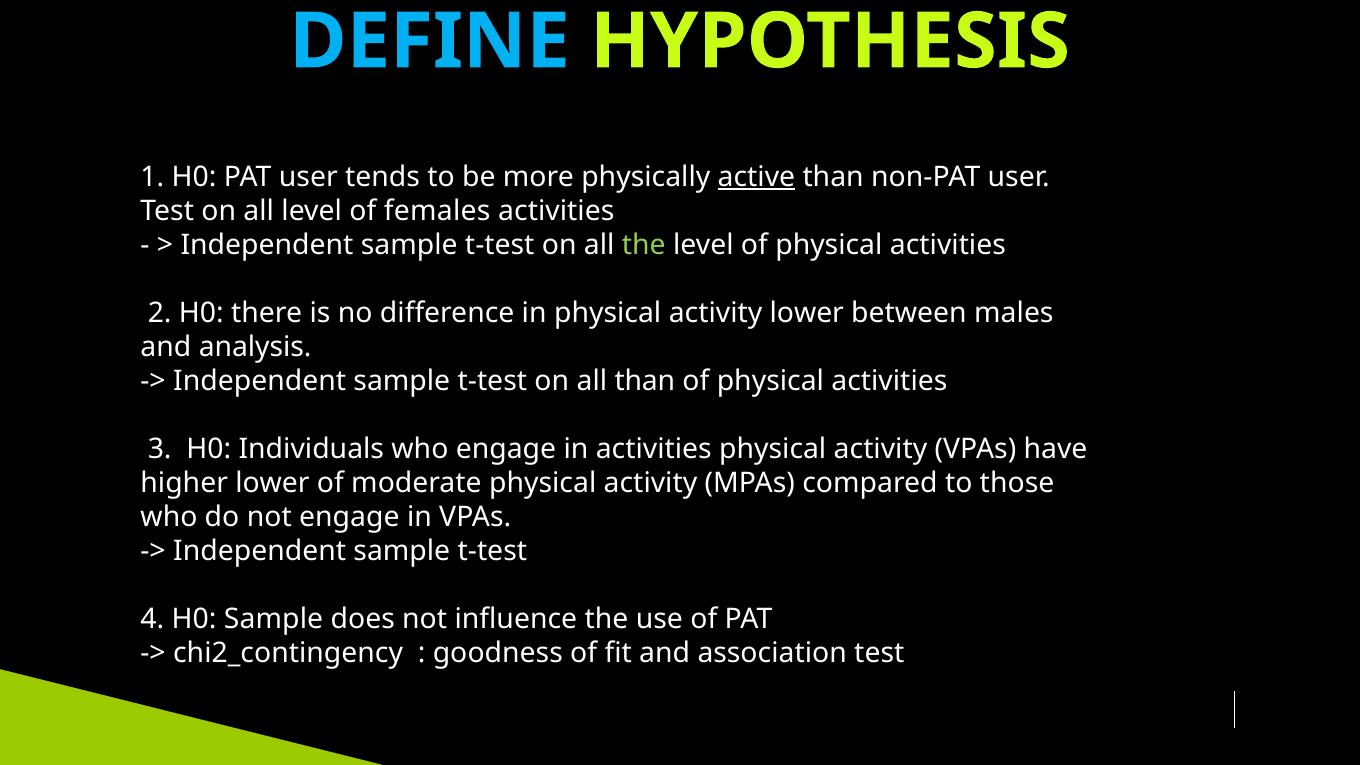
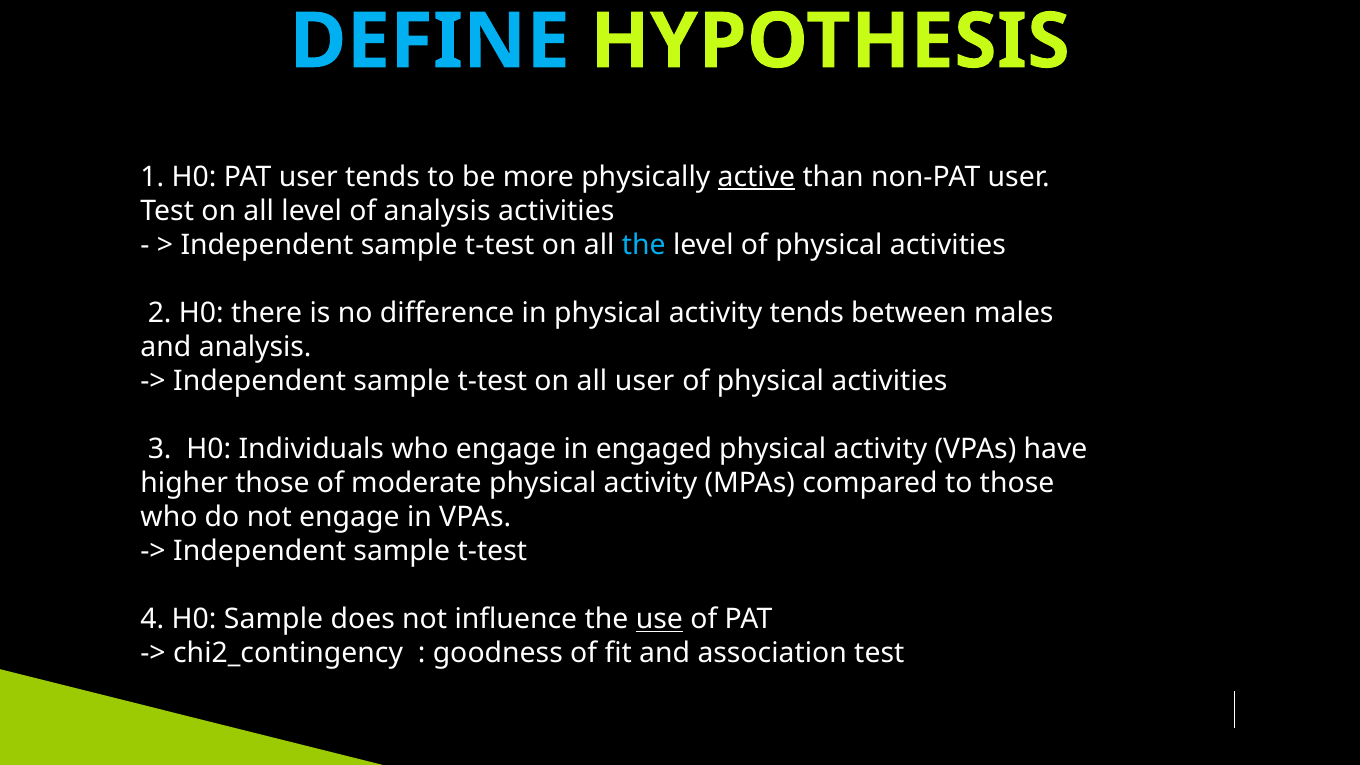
of females: females -> analysis
the at (644, 245) colour: light green -> light blue
activity lower: lower -> tends
all than: than -> user
in activities: activities -> engaged
higher lower: lower -> those
use underline: none -> present
